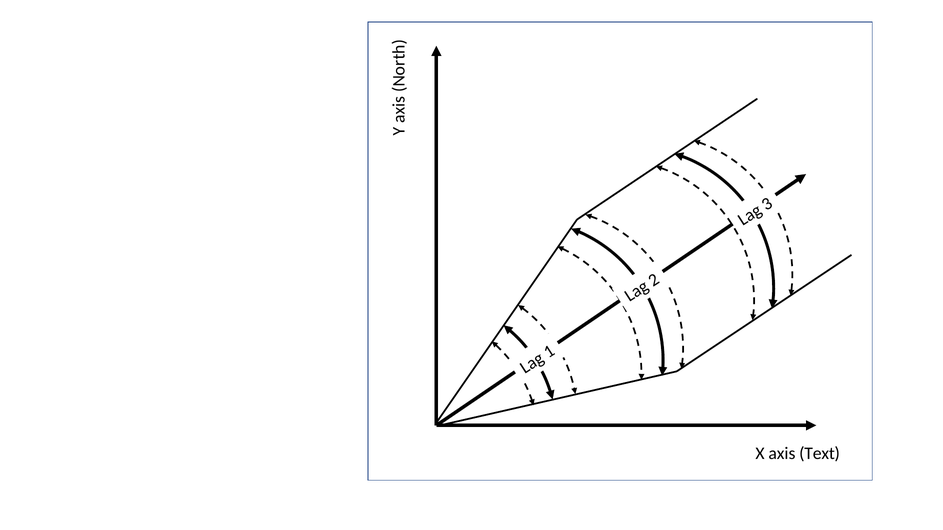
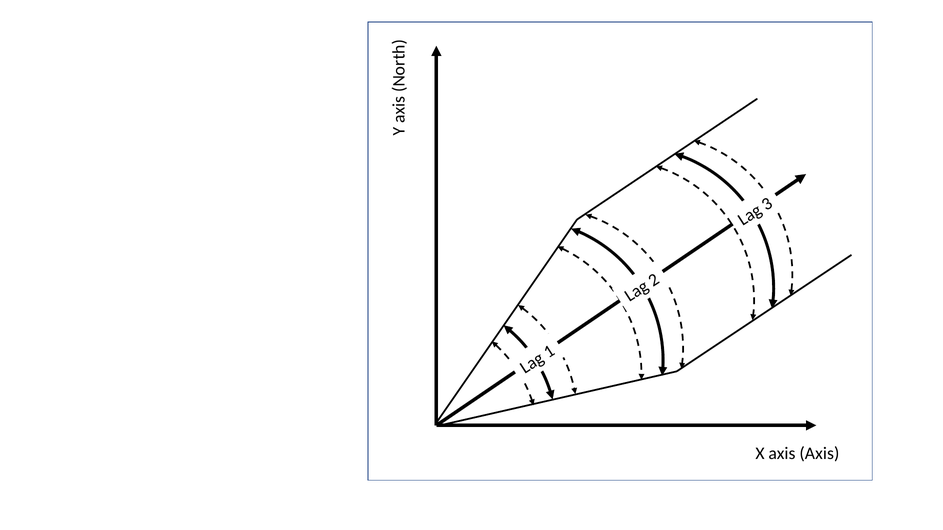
axis Text: Text -> Axis
